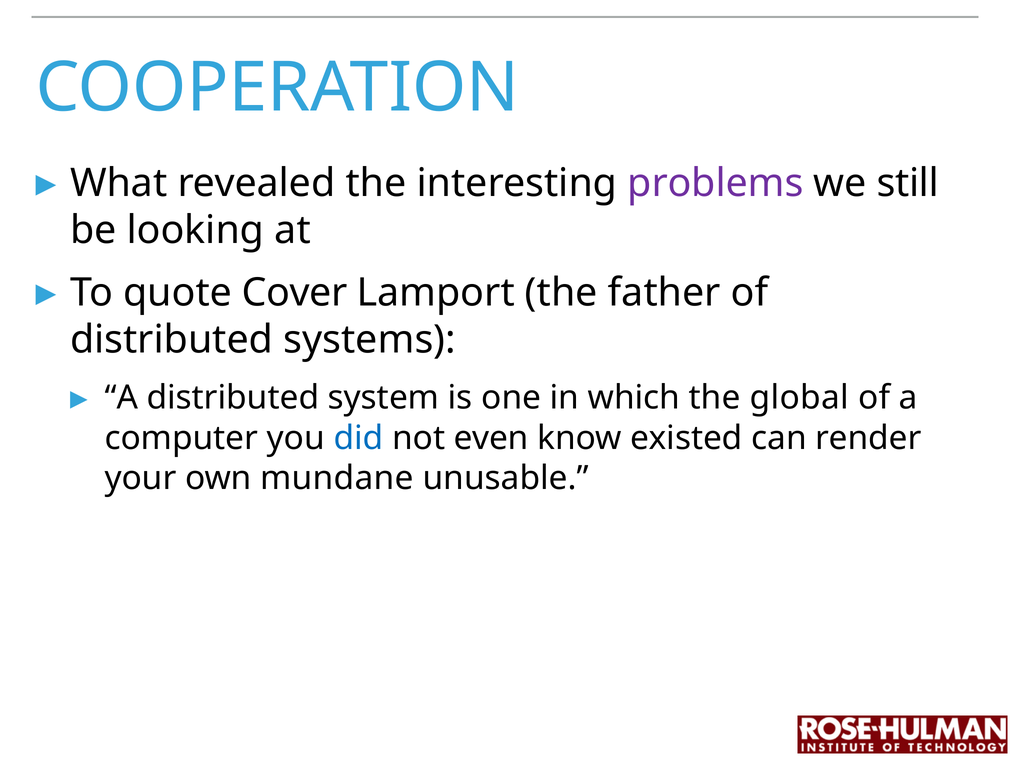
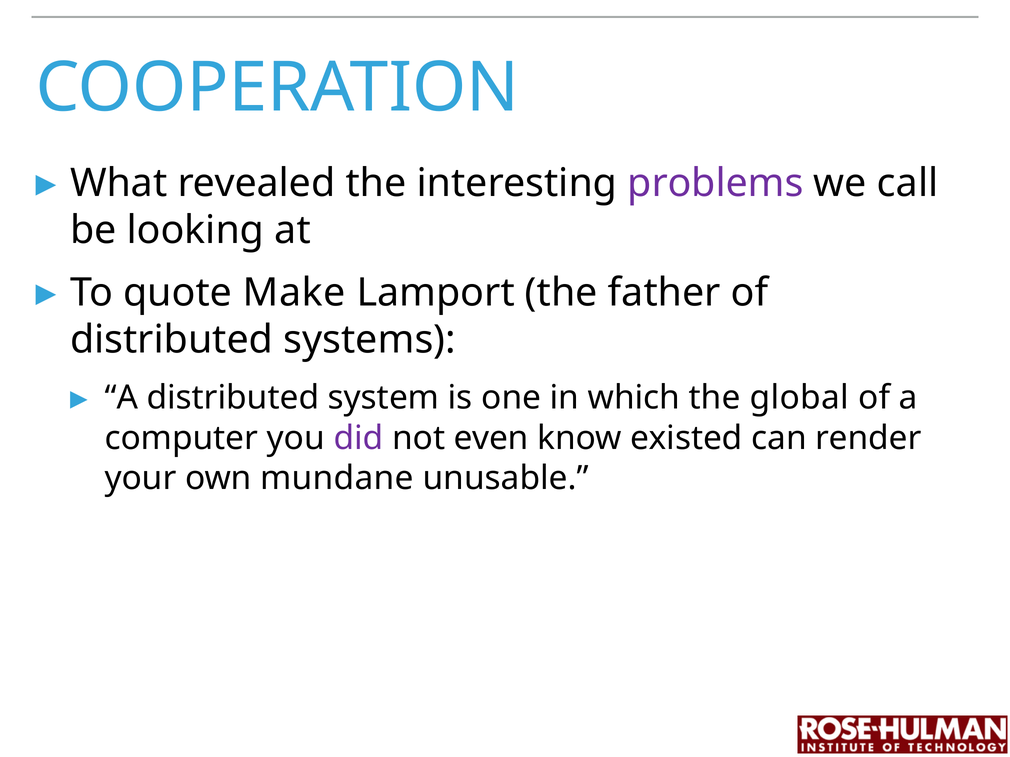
still: still -> call
Cover: Cover -> Make
did colour: blue -> purple
